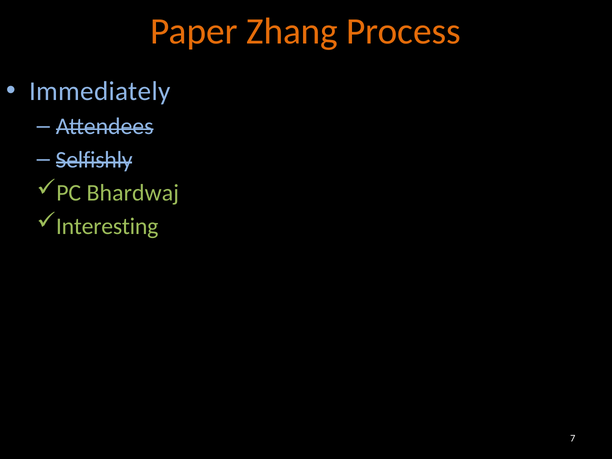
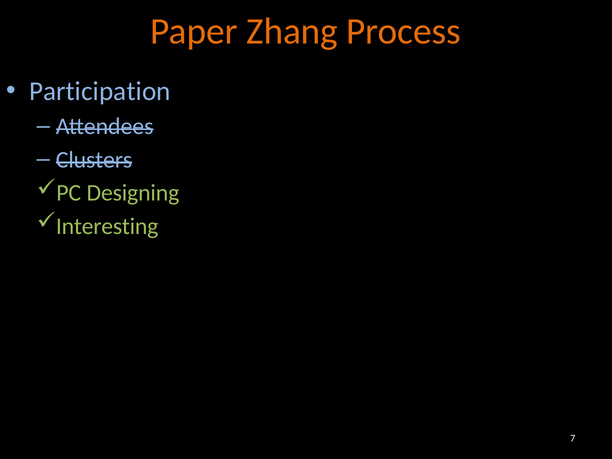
Immediately: Immediately -> Participation
Selfishly: Selfishly -> Clusters
Bhardwaj: Bhardwaj -> Designing
